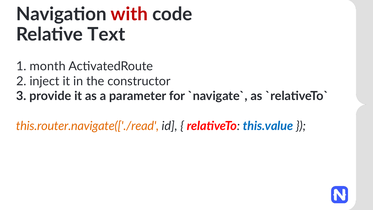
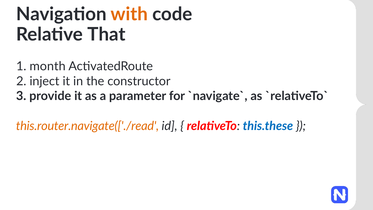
with colour: red -> orange
Text: Text -> That
this.value: this.value -> this.these
